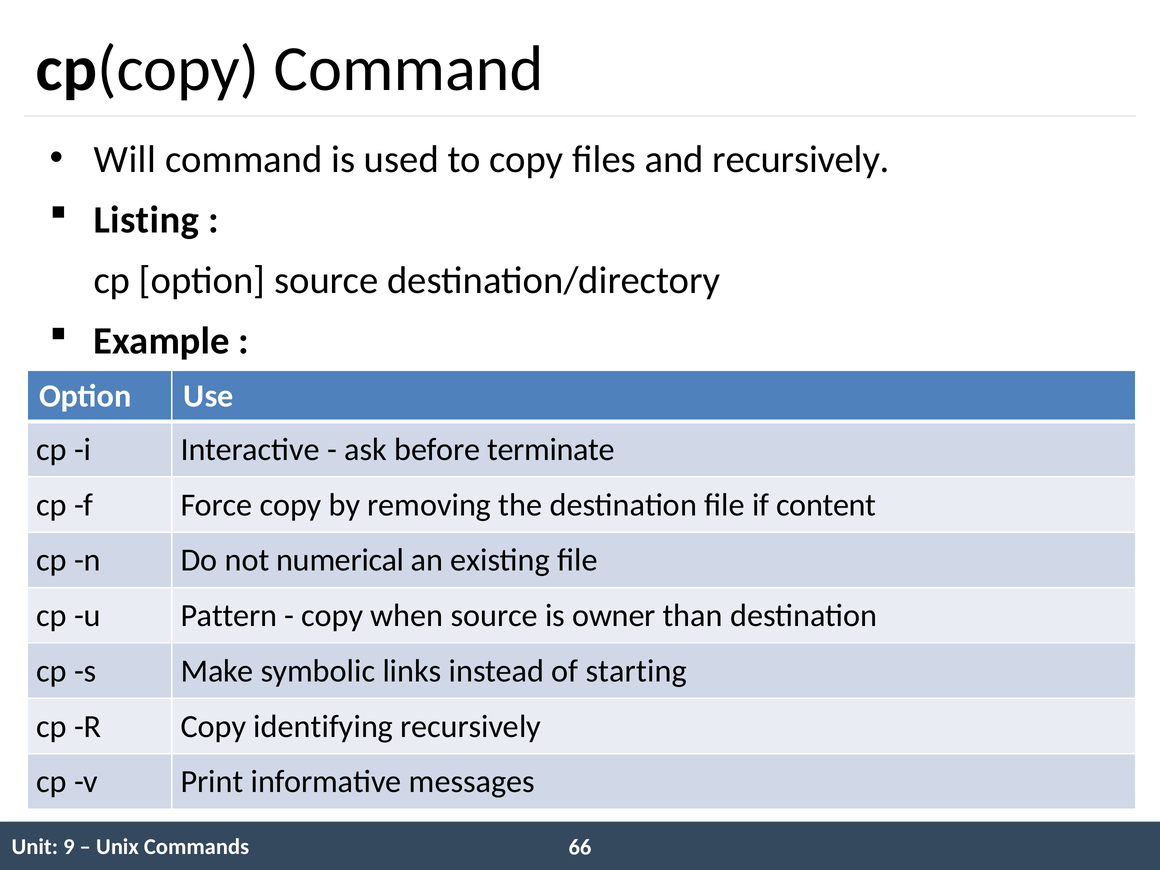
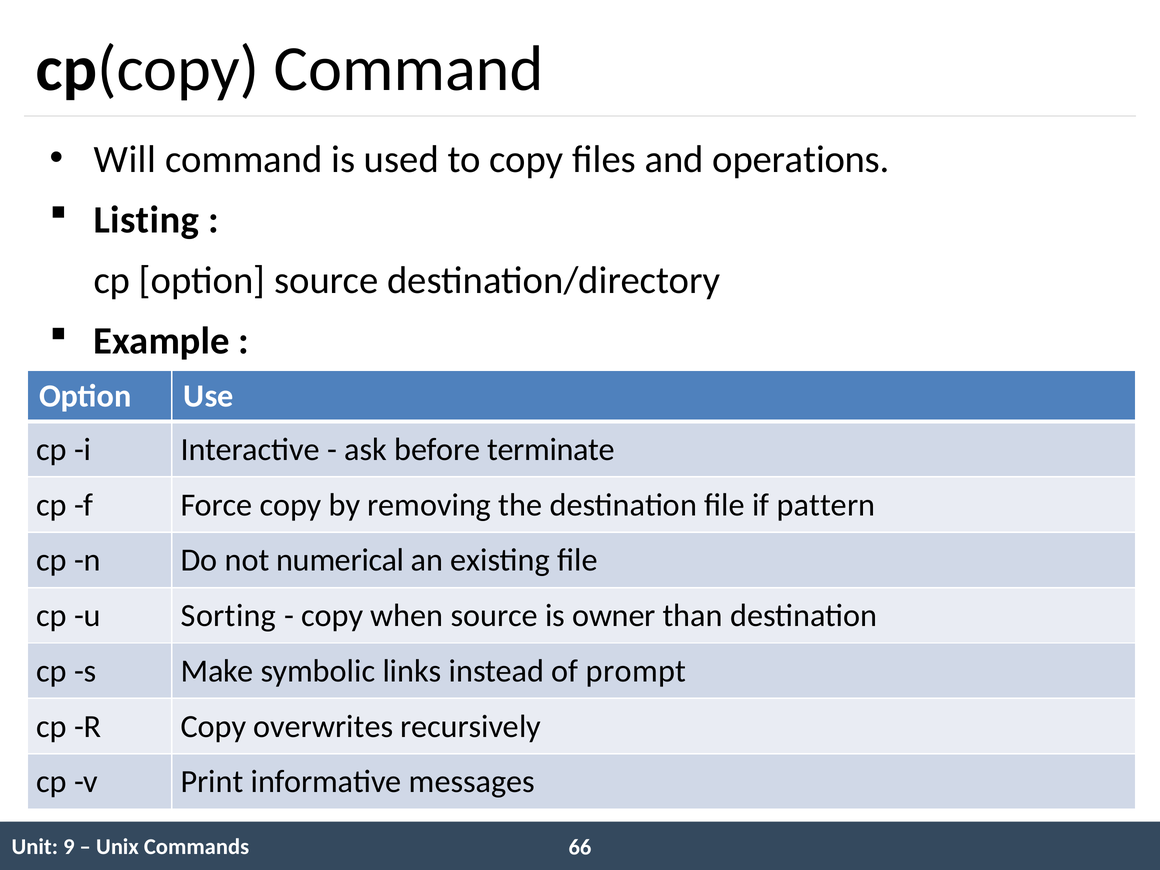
and recursively: recursively -> operations
content: content -> pattern
Pattern: Pattern -> Sorting
starting: starting -> prompt
identifying: identifying -> overwrites
